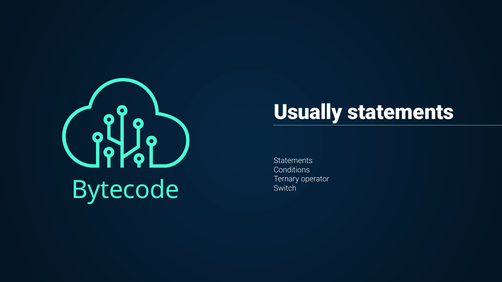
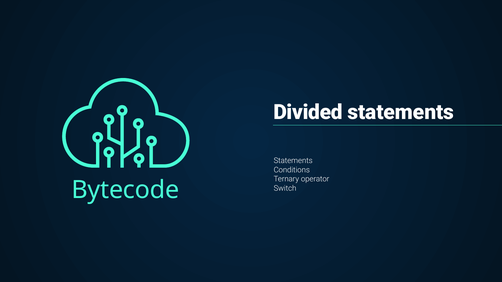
Usually: Usually -> Divided
